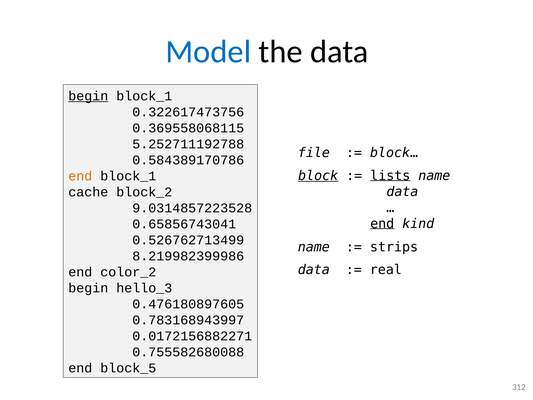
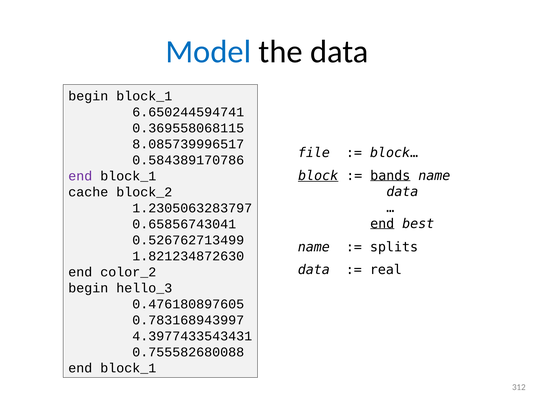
begin at (88, 96) underline: present -> none
0.322617473756: 0.322617473756 -> 6.650244594741
5.252711192788: 5.252711192788 -> 8.085739996517
lists: lists -> bands
end at (80, 176) colour: orange -> purple
9.0314857223528: 9.0314857223528 -> 1.2305063283797
kind: kind -> best
strips: strips -> splits
8.219982399986: 8.219982399986 -> 1.821234872630
0.0172156882271: 0.0172156882271 -> 4.3977433543431
block_5 at (128, 368): block_5 -> block_1
